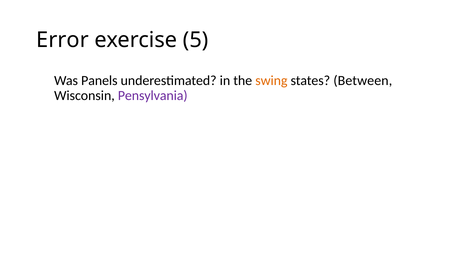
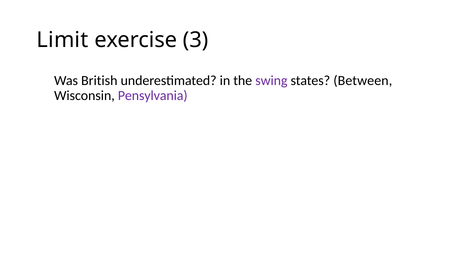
Error: Error -> Limit
5: 5 -> 3
Panels: Panels -> British
swing colour: orange -> purple
